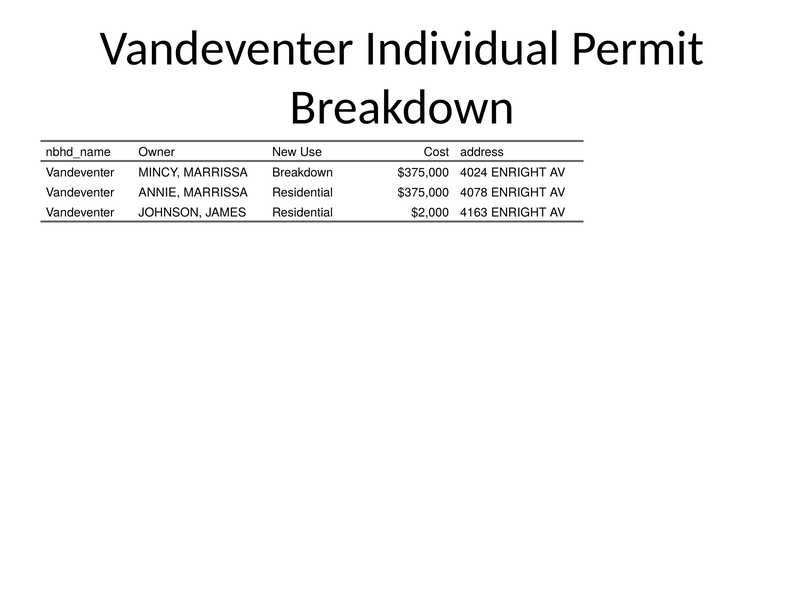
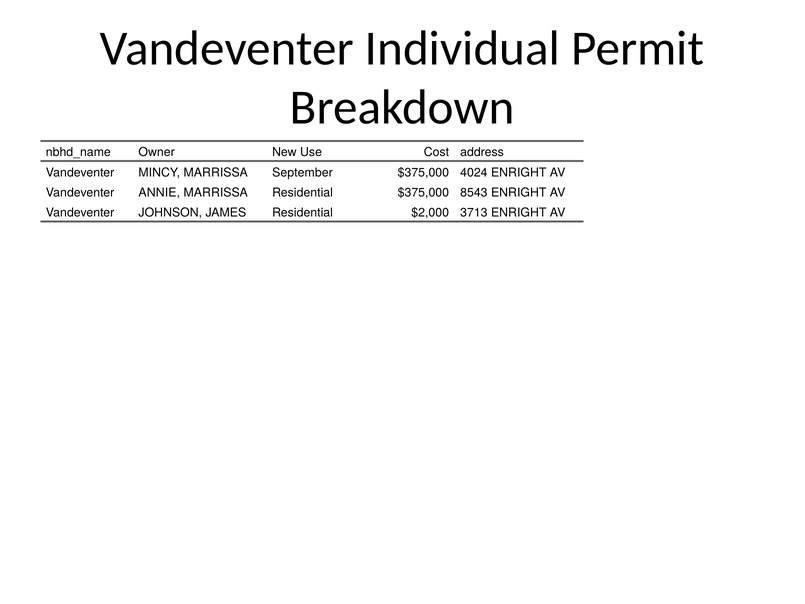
MARRISSA Breakdown: Breakdown -> September
4078: 4078 -> 8543
4163: 4163 -> 3713
